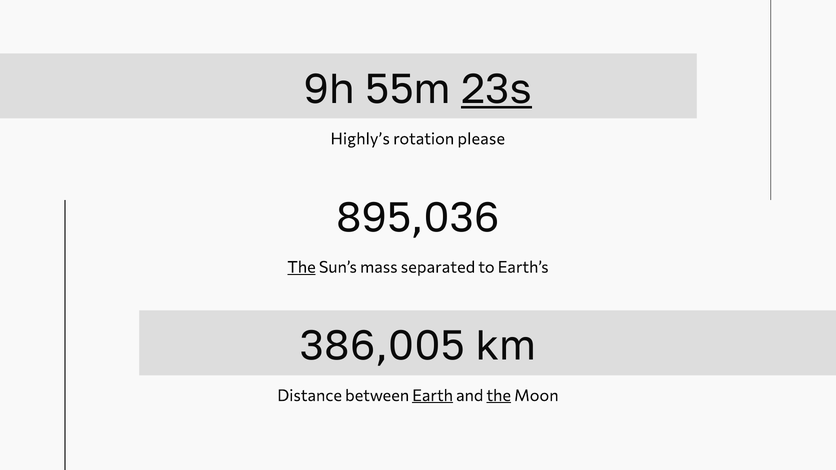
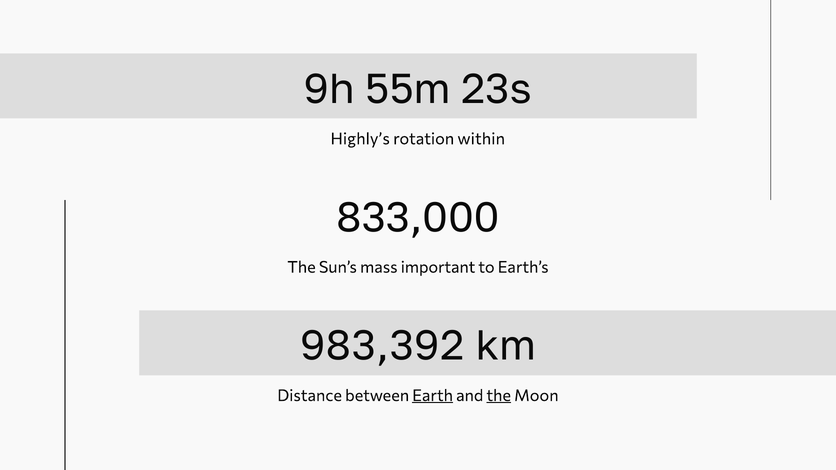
23s underline: present -> none
please: please -> within
895,036: 895,036 -> 833,000
The at (302, 267) underline: present -> none
separated: separated -> important
386,005: 386,005 -> 983,392
